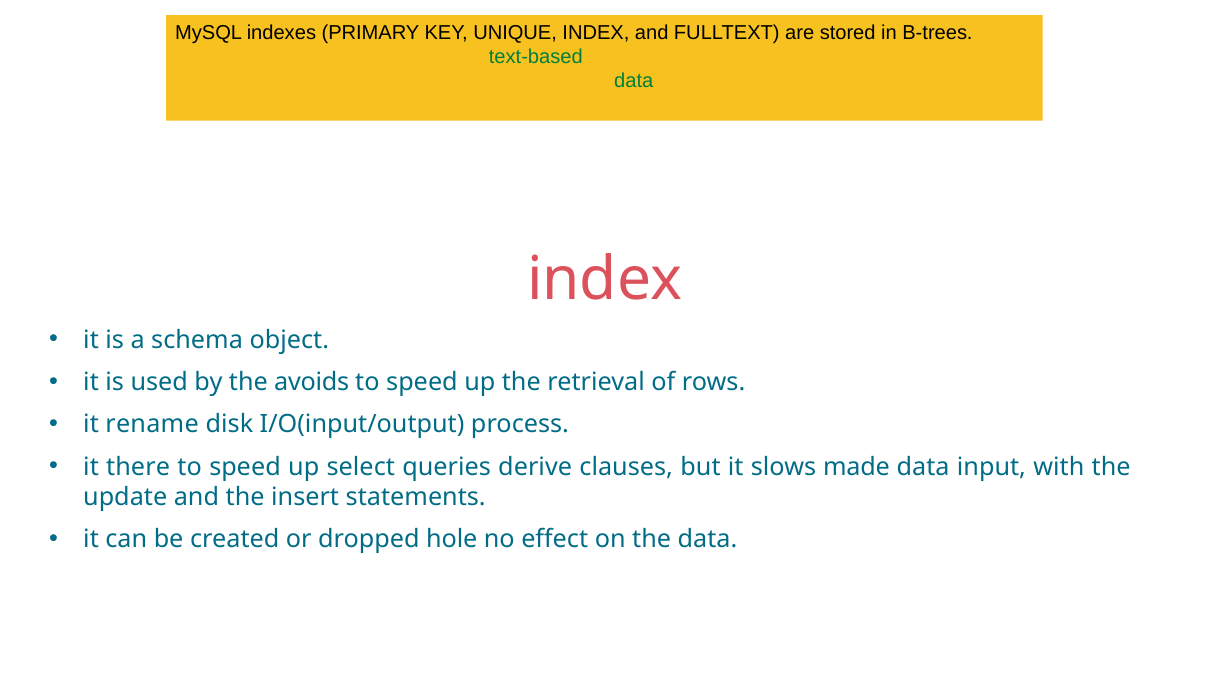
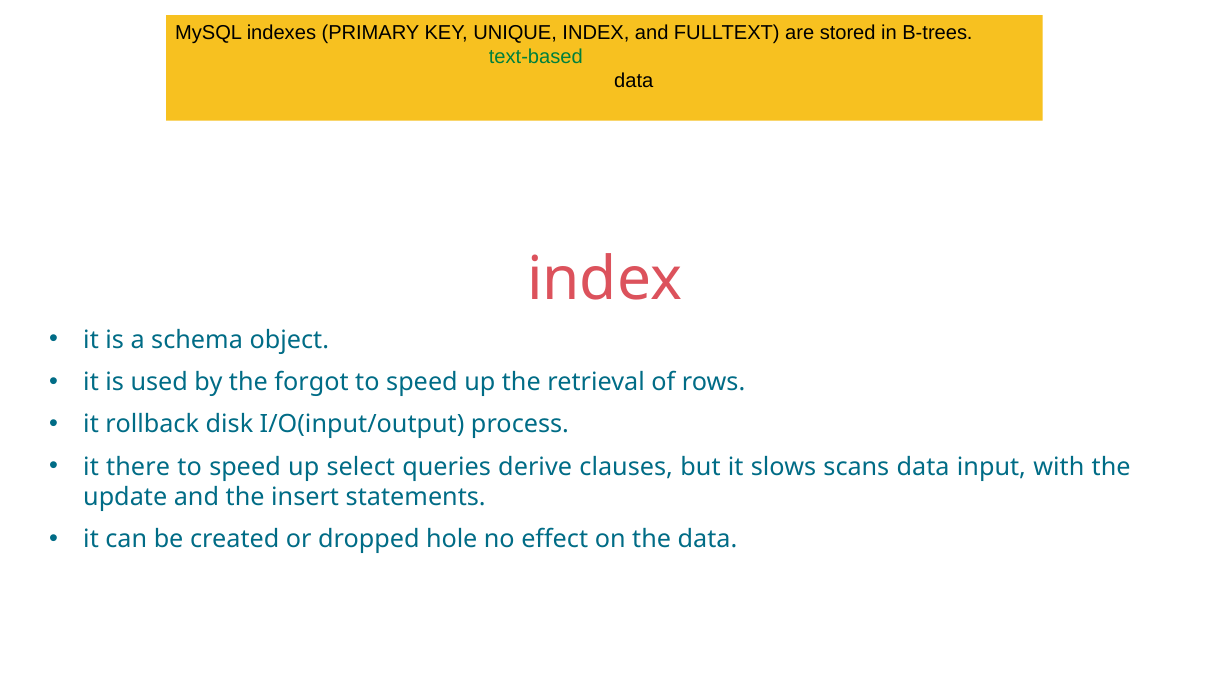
data at (634, 81) colour: green -> black
avoids: avoids -> forgot
rename: rename -> rollback
made: made -> scans
